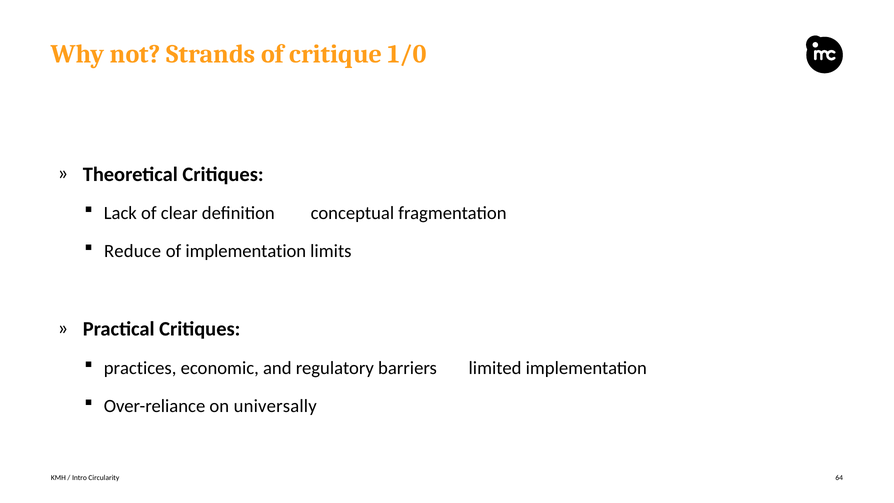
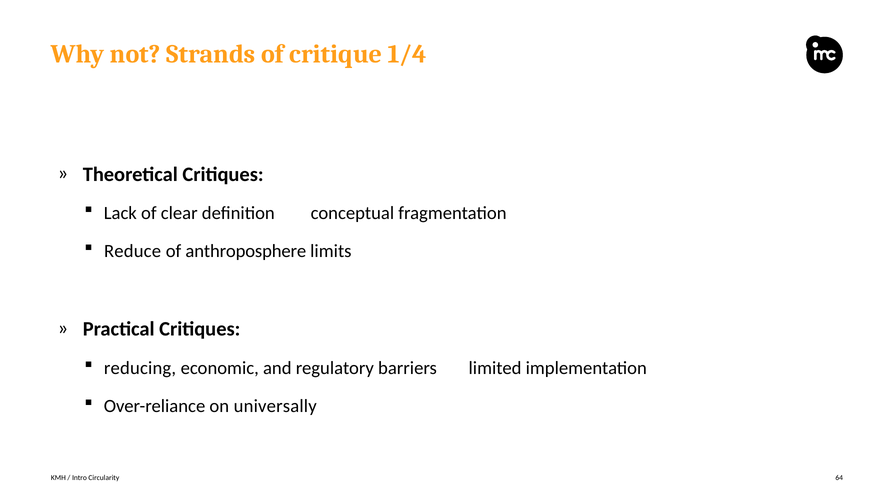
1/0: 1/0 -> 1/4
of implementation: implementation -> anthroposphere
practices: practices -> reducing
